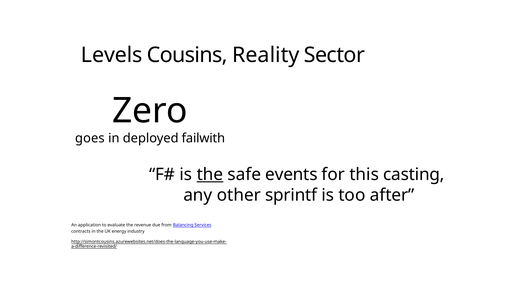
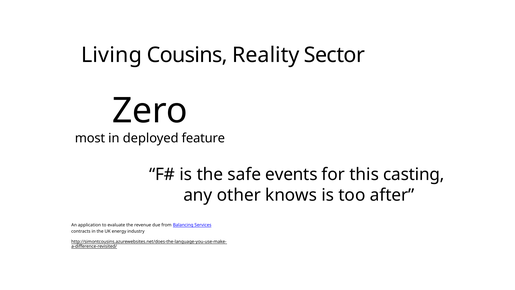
Levels: Levels -> Living
goes: goes -> most
failwith: failwith -> feature
the at (210, 174) underline: present -> none
sprintf: sprintf -> knows
